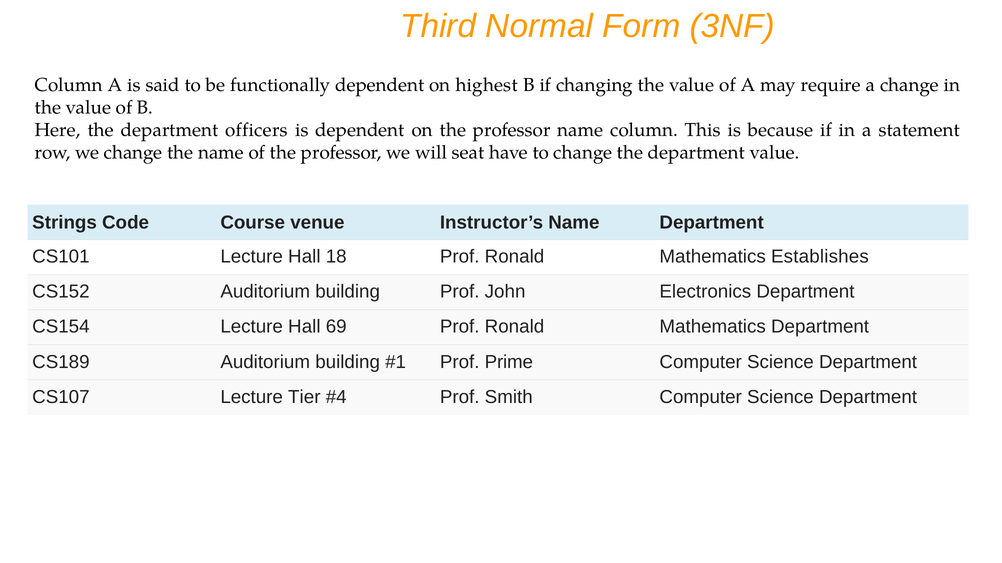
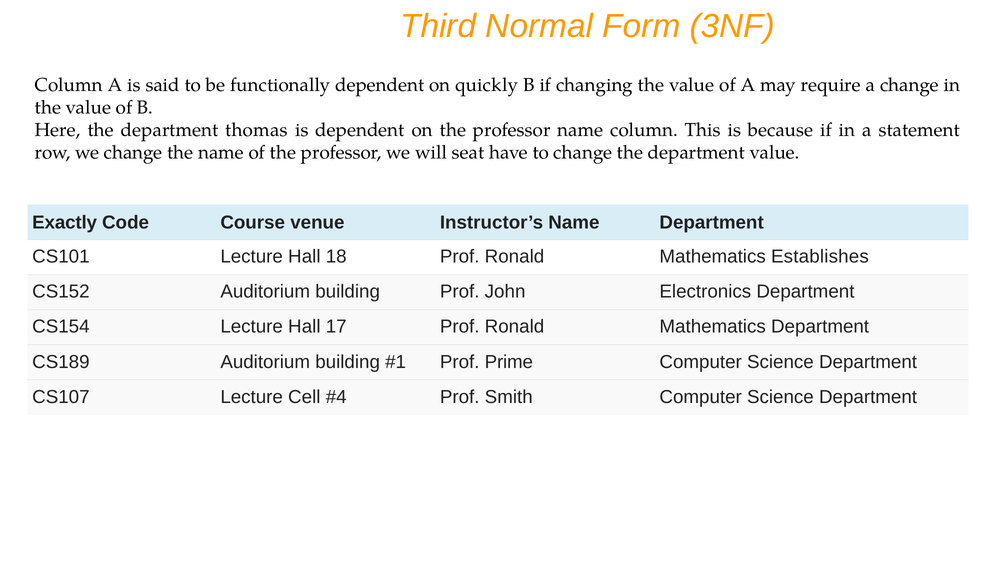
highest: highest -> quickly
officers: officers -> thomas
Strings: Strings -> Exactly
69: 69 -> 17
Tier: Tier -> Cell
